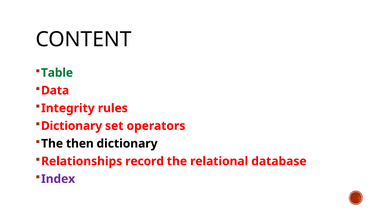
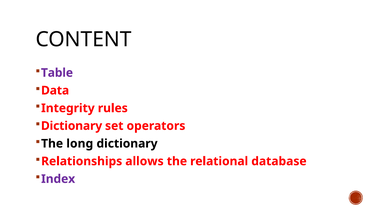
Table colour: green -> purple
then: then -> long
record: record -> allows
